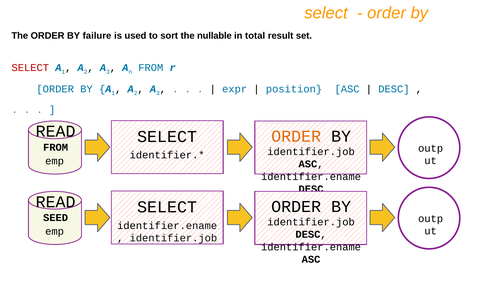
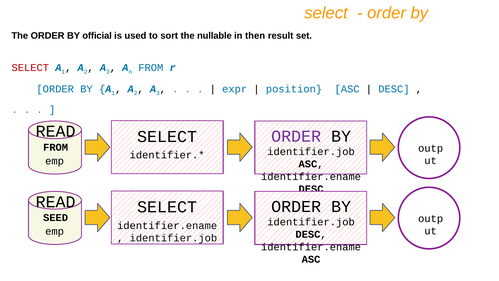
failure: failure -> official
total: total -> then
ORDER at (296, 136) colour: orange -> purple
